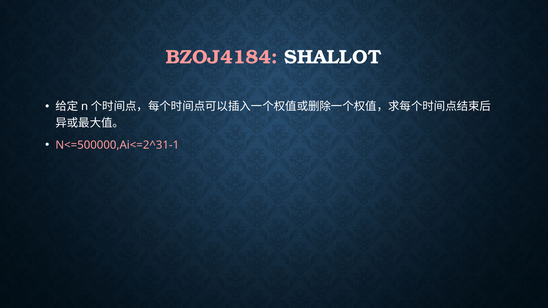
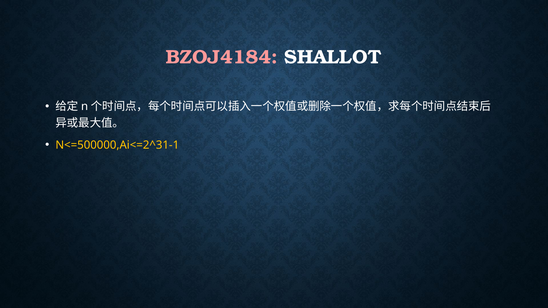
N<=500000,Ai<=2^31-1 colour: pink -> yellow
